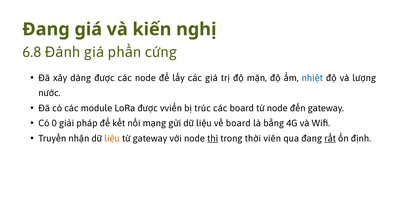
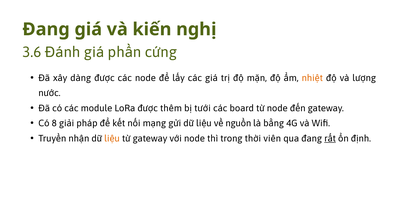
6.8: 6.8 -> 3.6
nhiệt colour: blue -> orange
vviển: vviển -> thêm
trúc: trúc -> tưới
0: 0 -> 8
về board: board -> nguồn
thì underline: present -> none
